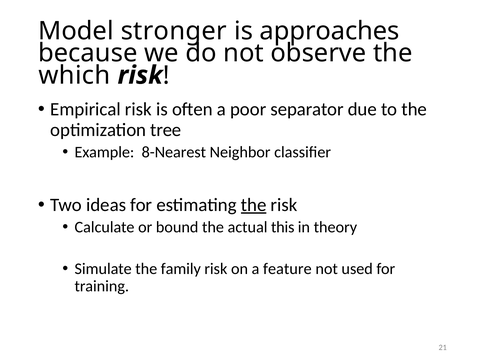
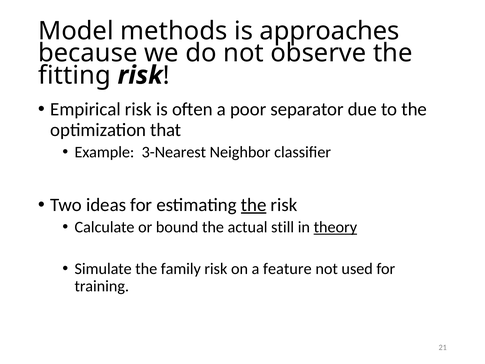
stronger: stronger -> methods
which: which -> fitting
tree: tree -> that
8-Nearest: 8-Nearest -> 3-Nearest
this: this -> still
theory underline: none -> present
